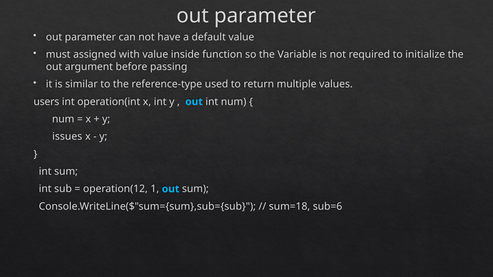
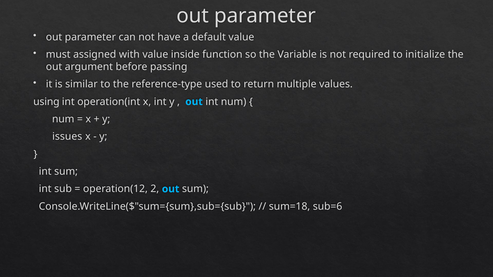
users: users -> using
1: 1 -> 2
